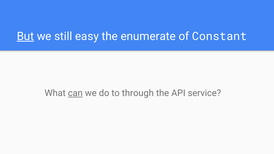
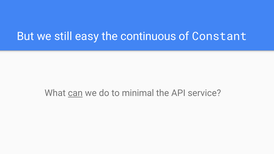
But underline: present -> none
enumerate: enumerate -> continuous
through: through -> minimal
